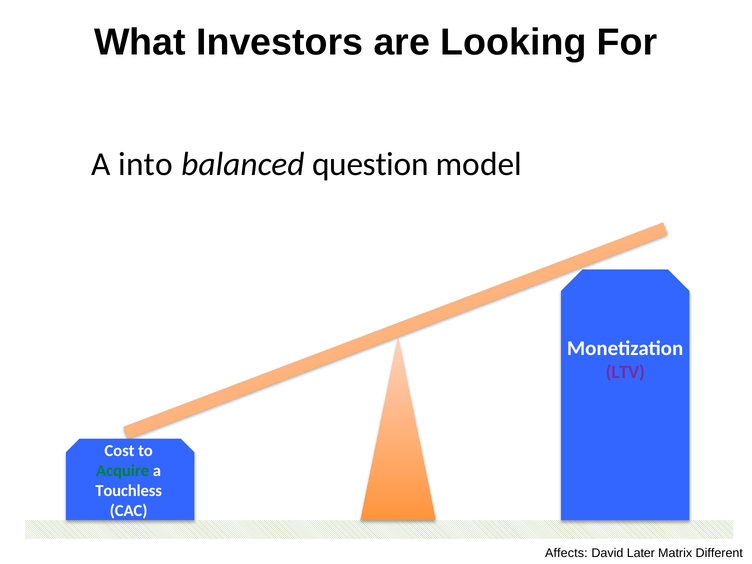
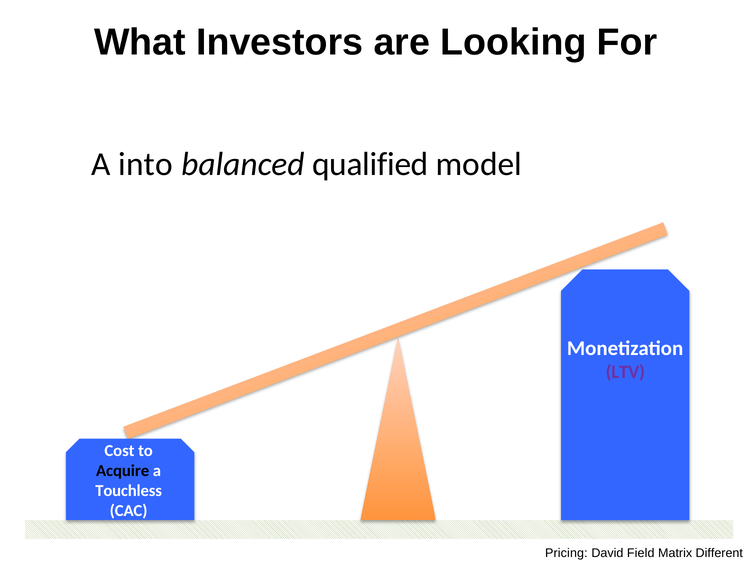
question: question -> qualified
Acquire colour: green -> black
Affects: Affects -> Pricing
Later: Later -> Field
